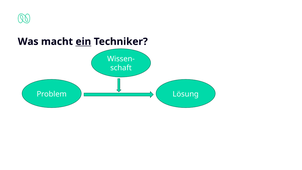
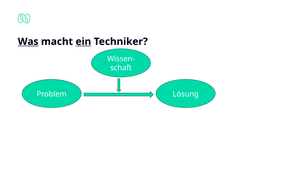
Was underline: none -> present
